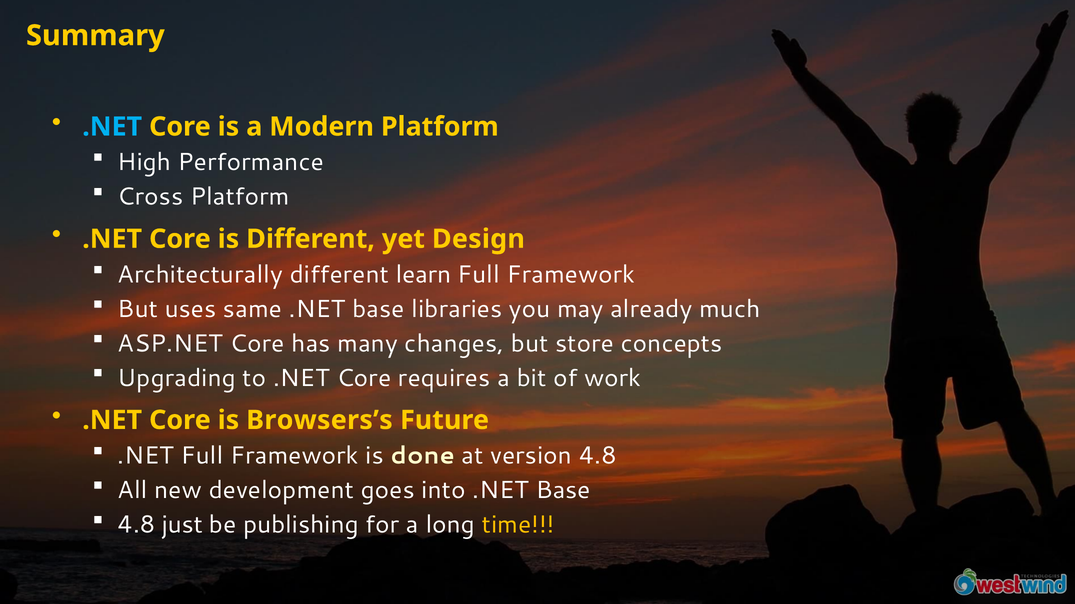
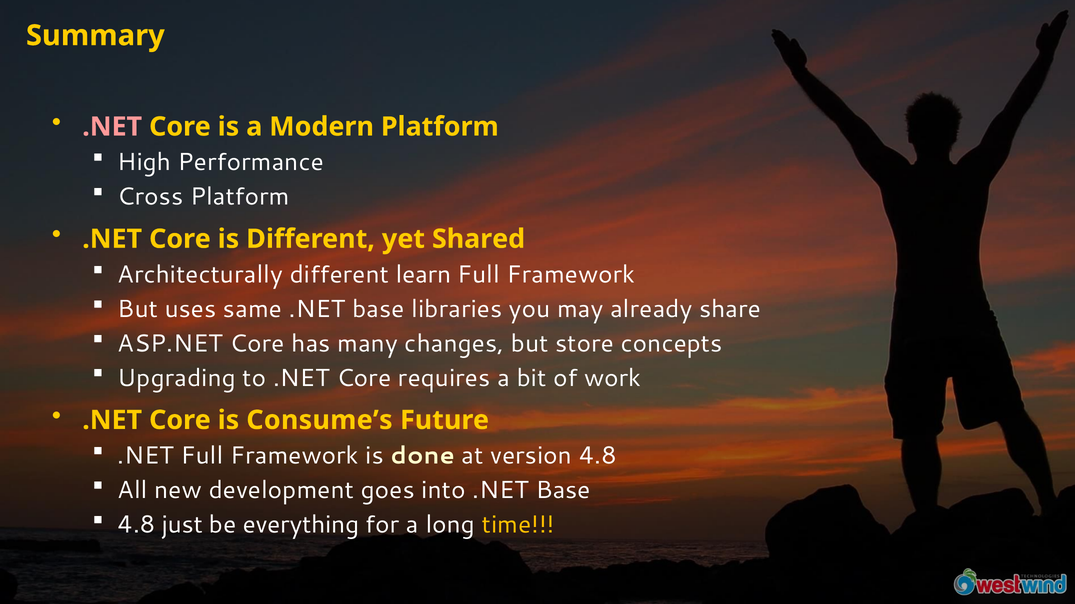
.NET at (112, 127) colour: light blue -> pink
Design: Design -> Shared
much: much -> share
Browsers’s: Browsers’s -> Consume’s
publishing: publishing -> everything
